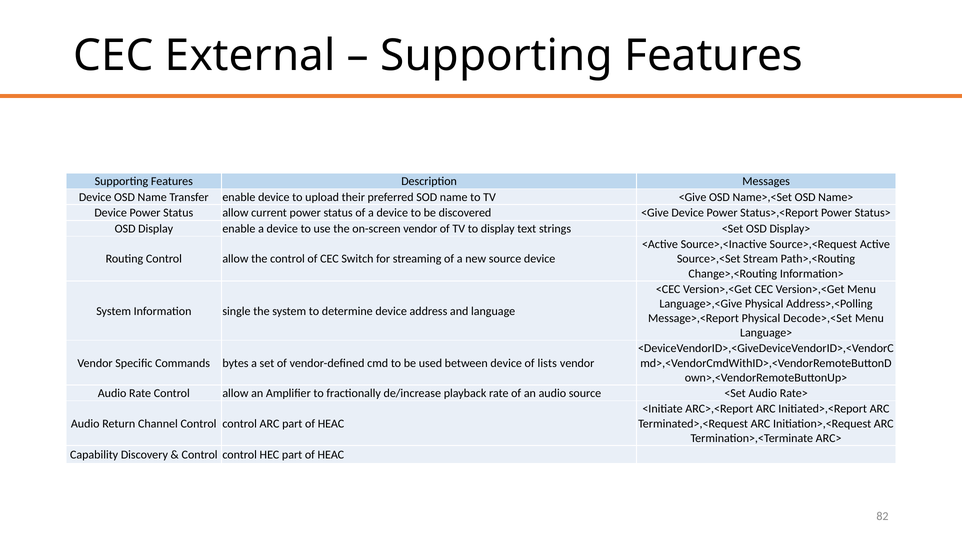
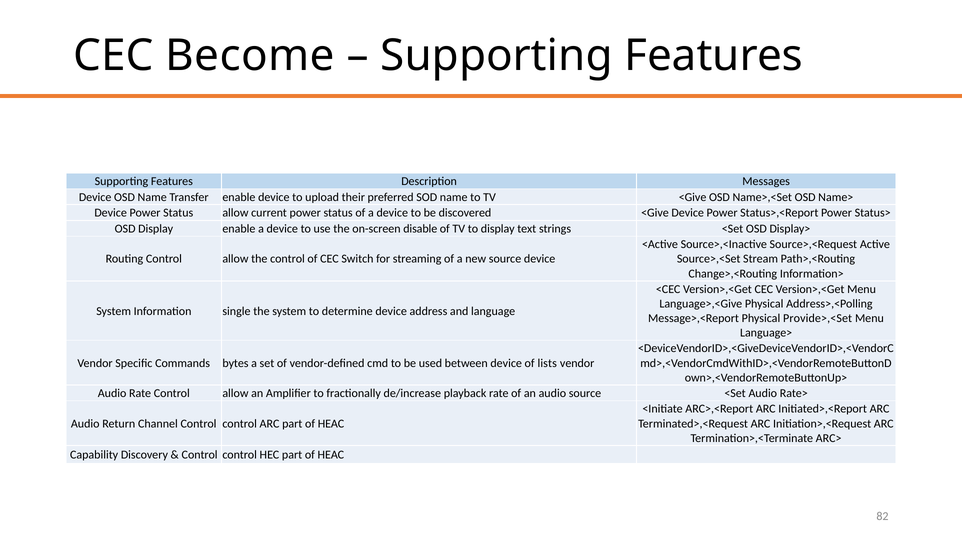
External: External -> Become
on-screen vendor: vendor -> disable
Decode>,<Set: Decode>,<Set -> Provide>,<Set
